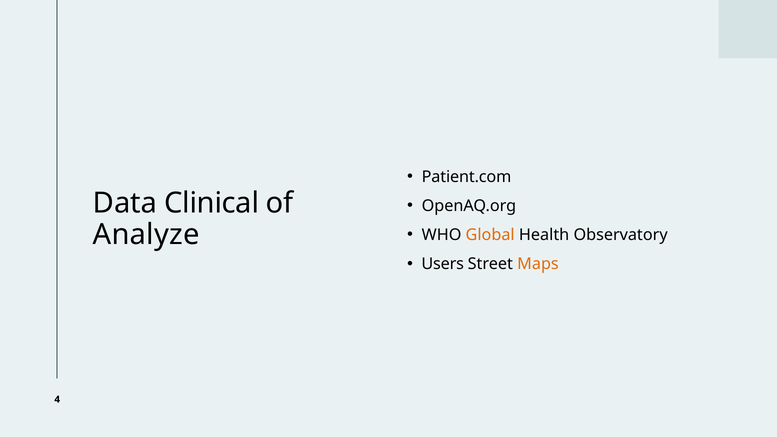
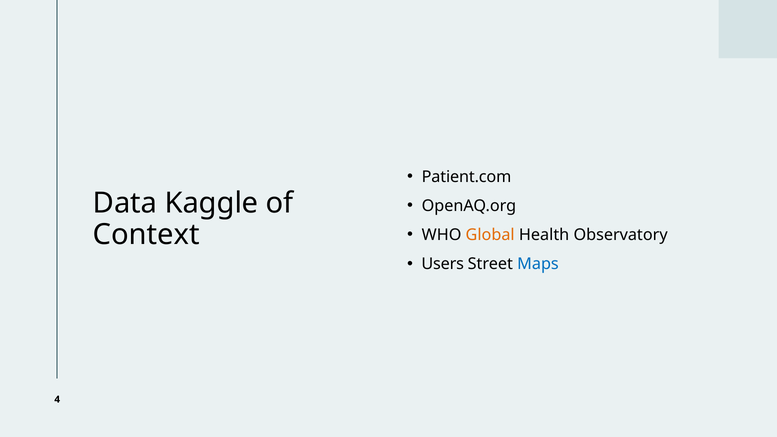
Clinical: Clinical -> Kaggle
Analyze: Analyze -> Context
Maps colour: orange -> blue
